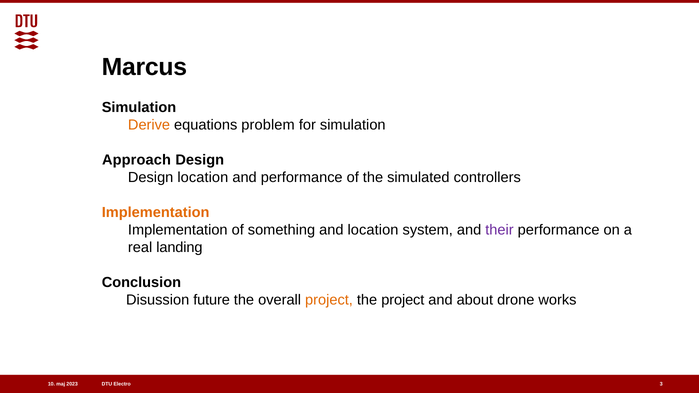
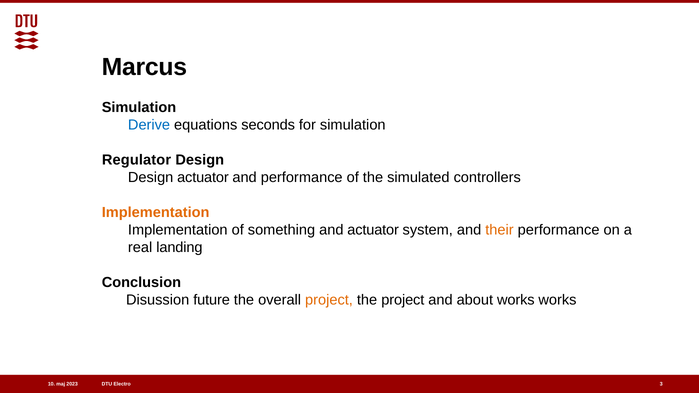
Derive colour: orange -> blue
problem: problem -> seconds
Approach: Approach -> Regulator
Design location: location -> actuator
and location: location -> actuator
their colour: purple -> orange
about drone: drone -> works
